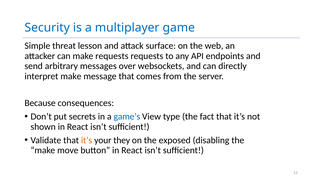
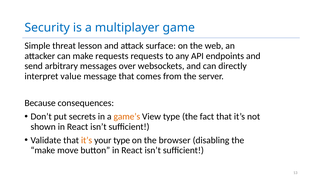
interpret make: make -> value
game’s colour: blue -> orange
your they: they -> type
exposed: exposed -> browser
